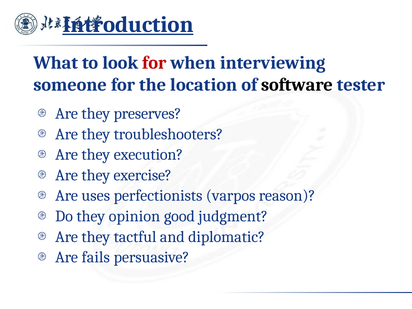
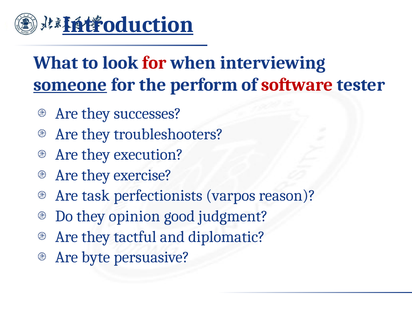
someone underline: none -> present
location: location -> perform
software colour: black -> red
preserves: preserves -> successes
uses: uses -> task
fails: fails -> byte
